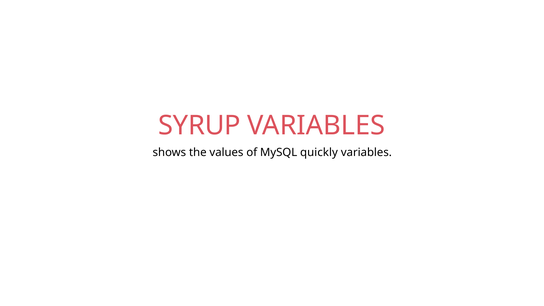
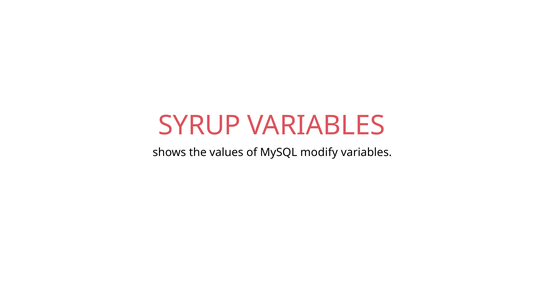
quickly: quickly -> modify
